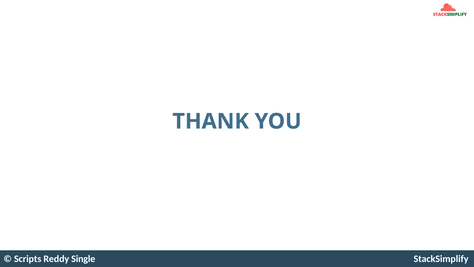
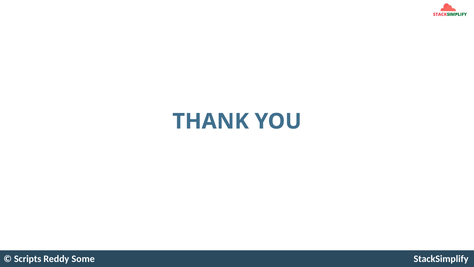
Single: Single -> Some
